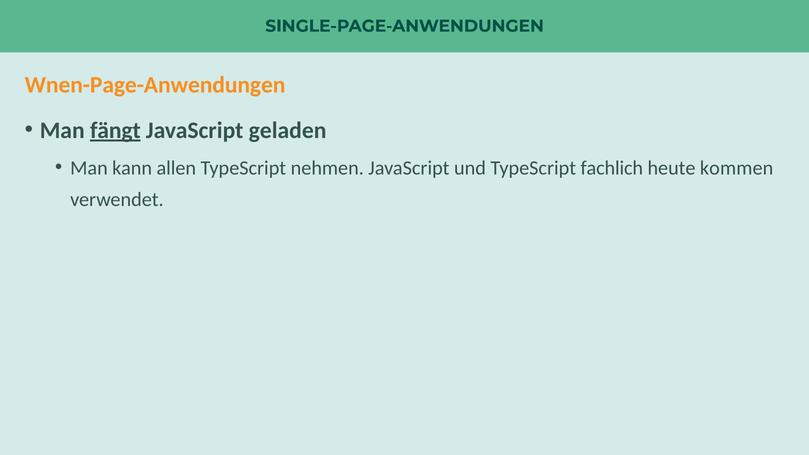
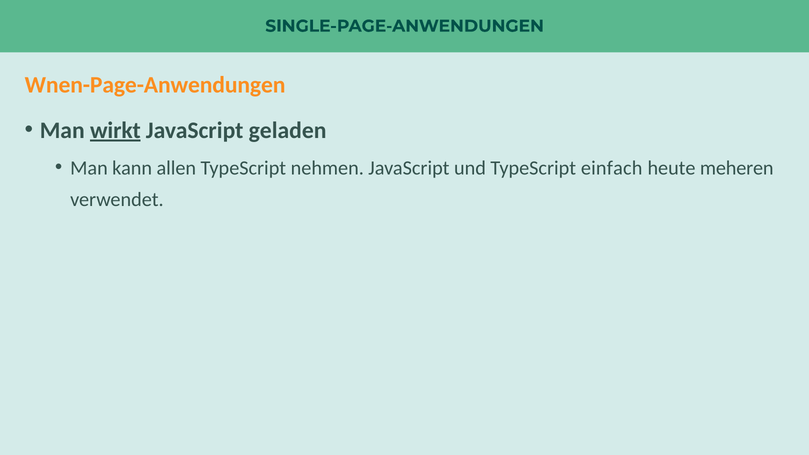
fängt: fängt -> wirkt
fachlich: fachlich -> einfach
kommen: kommen -> meheren
